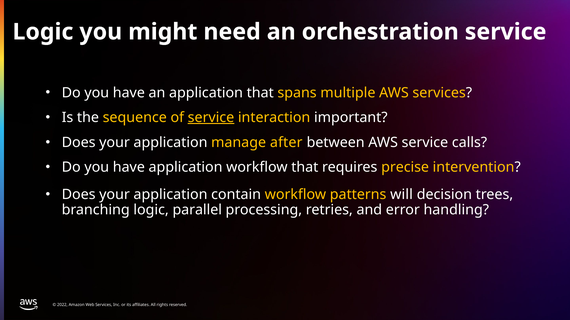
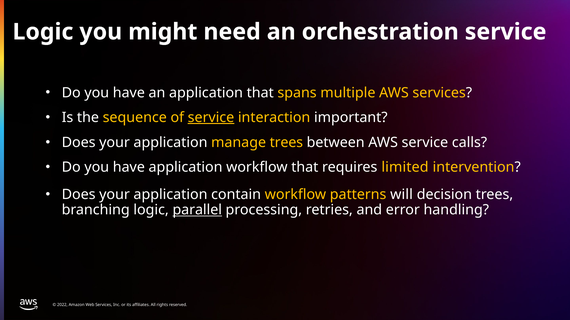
manage after: after -> trees
precise: precise -> limited
parallel underline: none -> present
